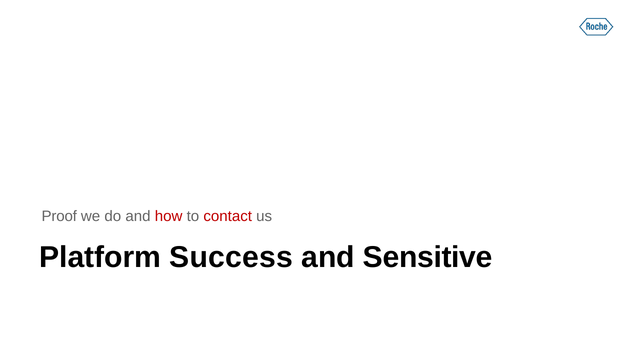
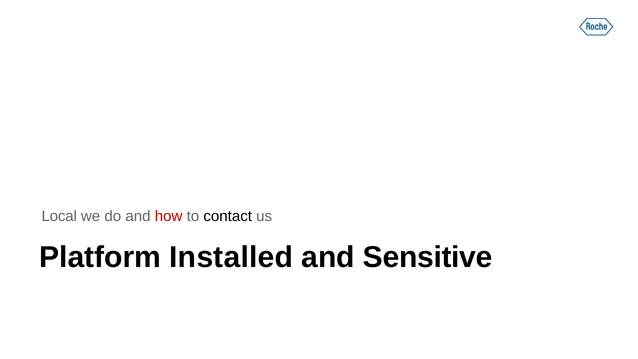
Proof: Proof -> Local
contact colour: red -> black
Success: Success -> Installed
